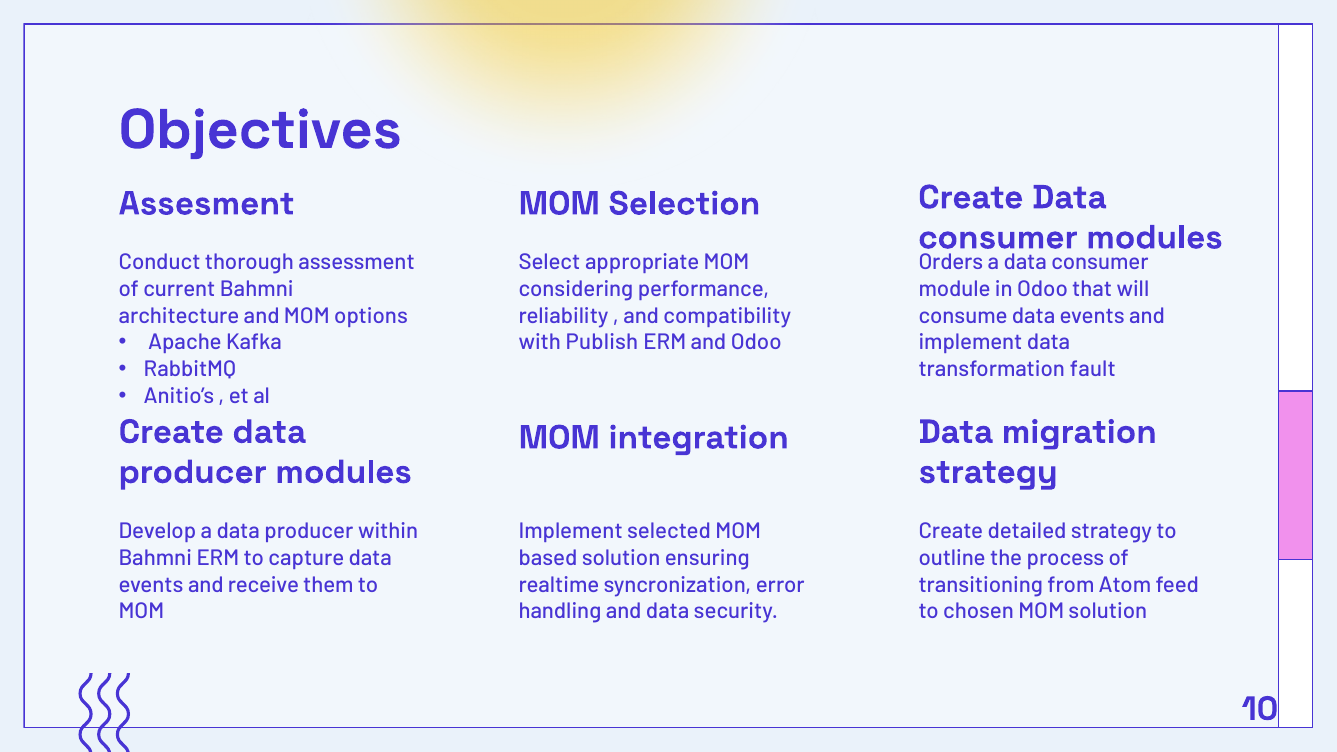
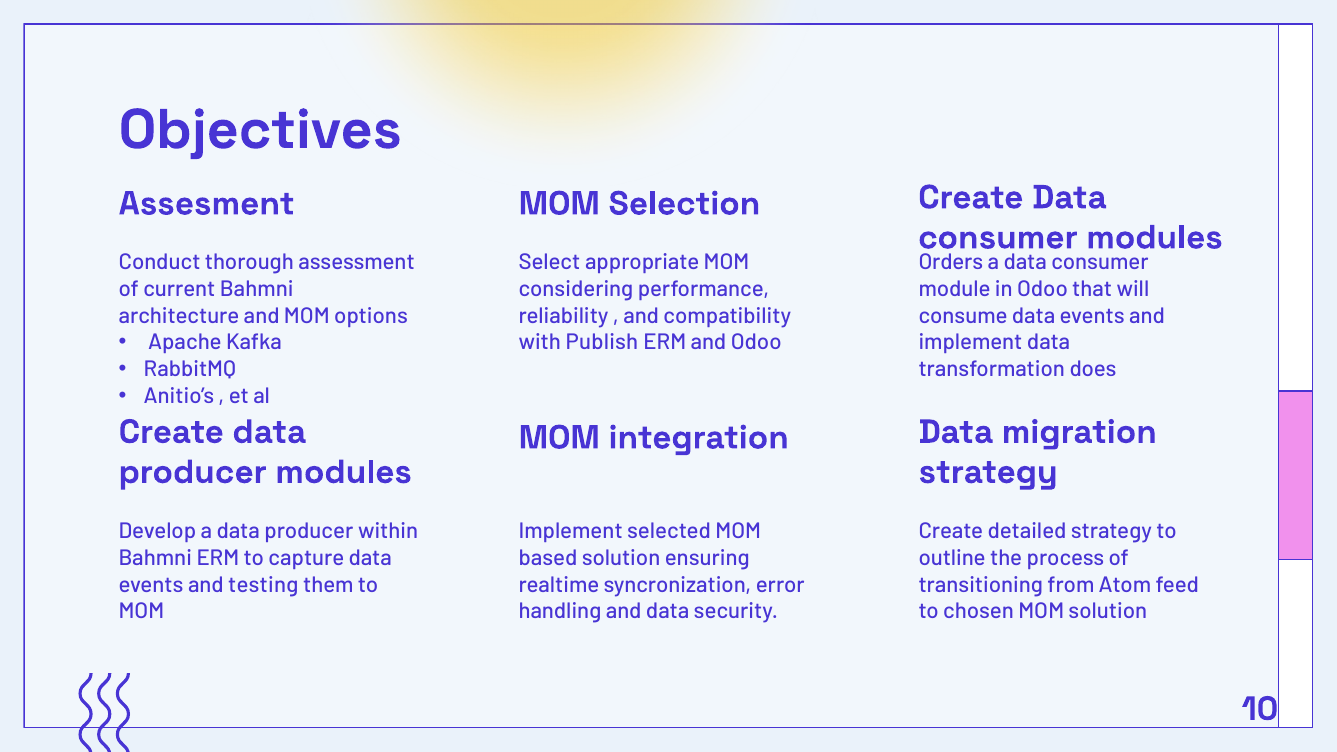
fault: fault -> does
receive: receive -> testing
